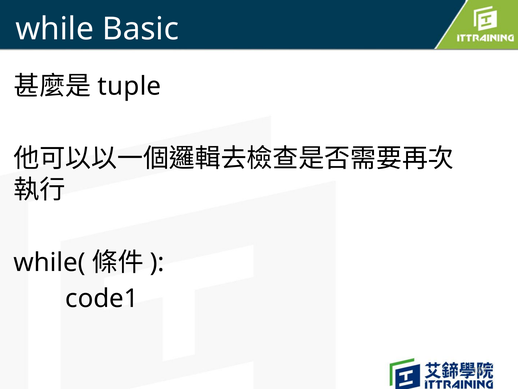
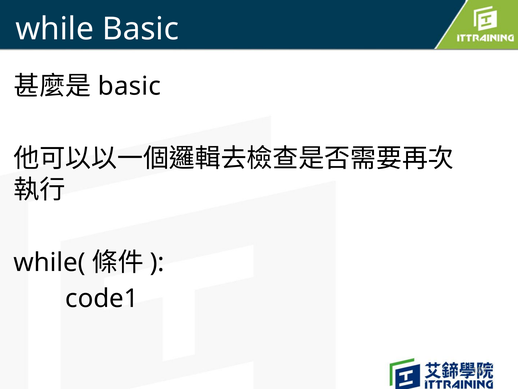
tuple at (129, 86): tuple -> basic
